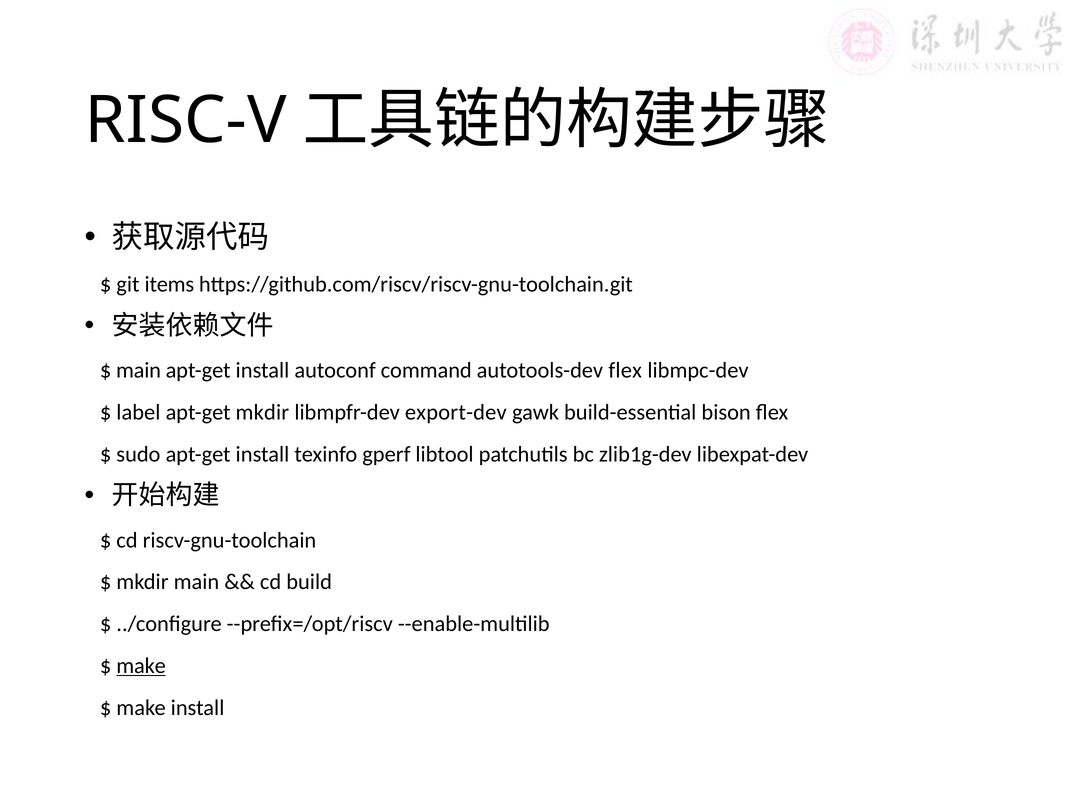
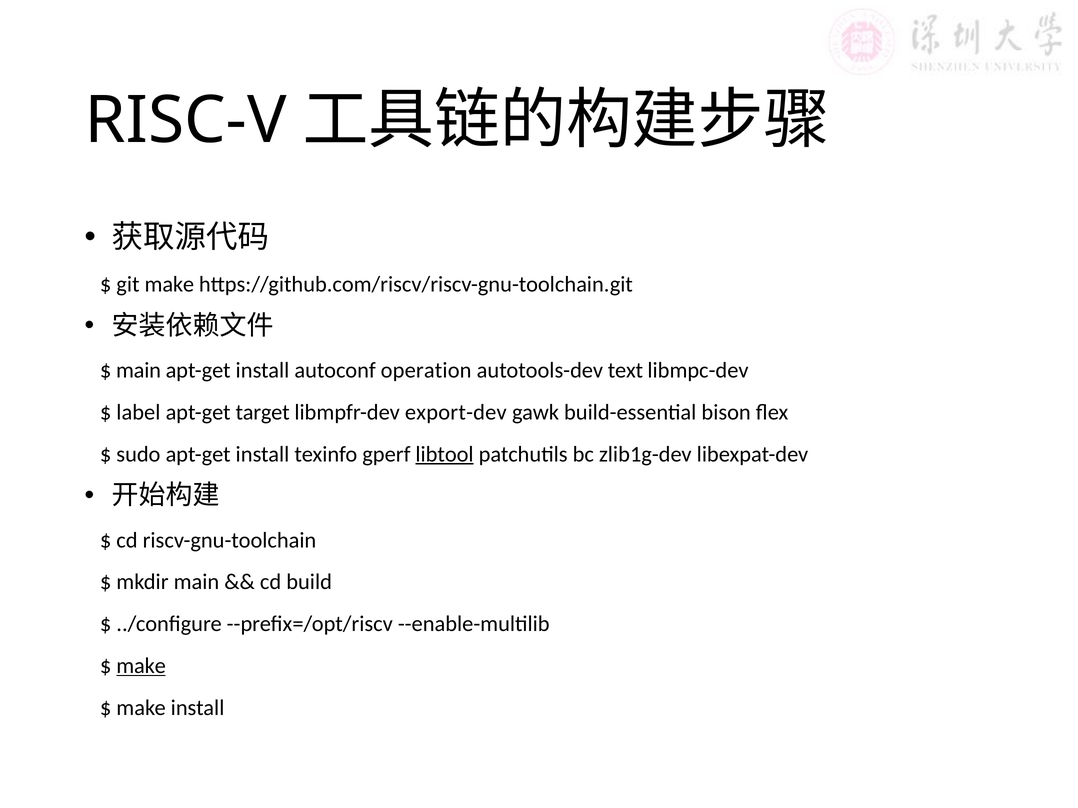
git items: items -> make
command: command -> operation
autotools-dev flex: flex -> text
apt-get mkdir: mkdir -> target
libtool underline: none -> present
